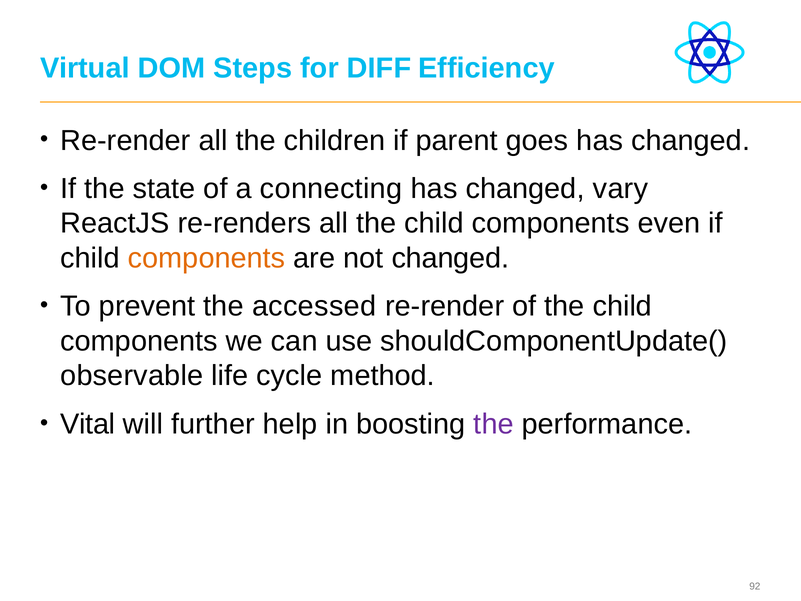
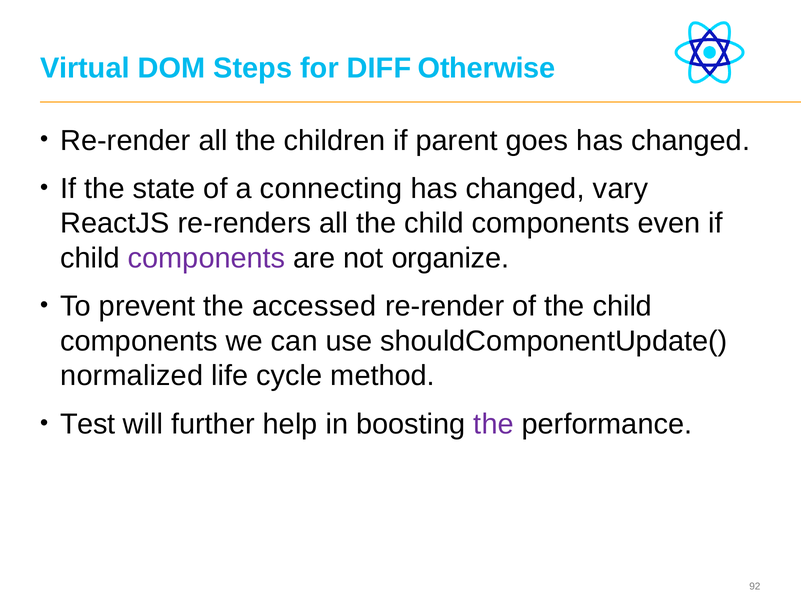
Efficiency: Efficiency -> Otherwise
components at (207, 258) colour: orange -> purple
not changed: changed -> organize
observable: observable -> normalized
Vital: Vital -> Test
